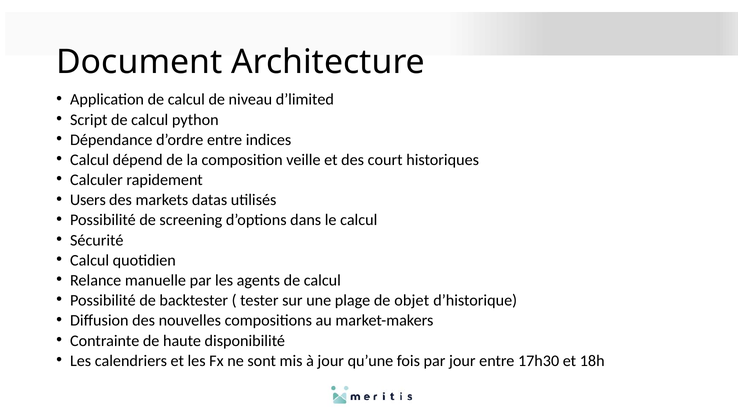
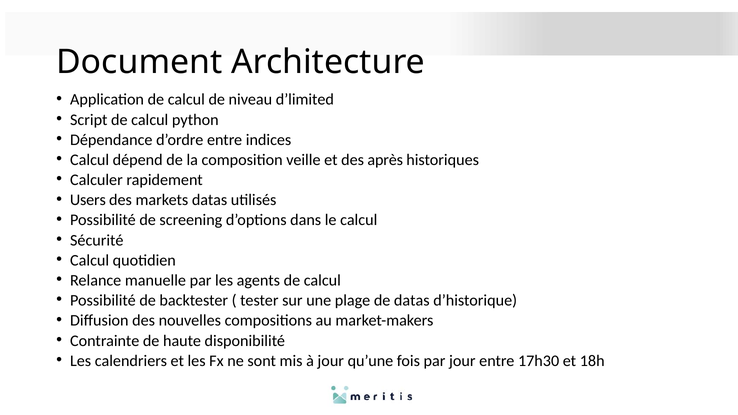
court: court -> après
de objet: objet -> datas
